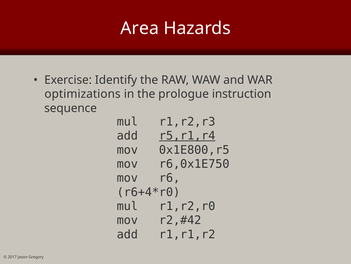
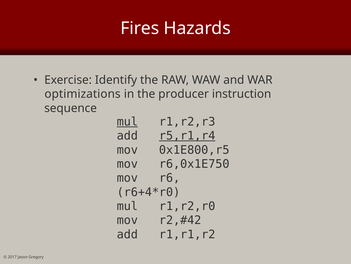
Area: Area -> Fires
prologue: prologue -> producer
mul at (127, 121) underline: none -> present
